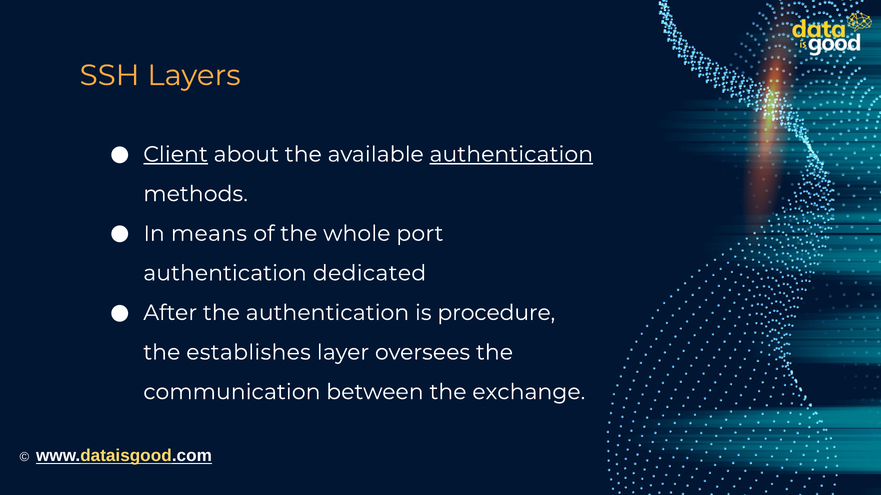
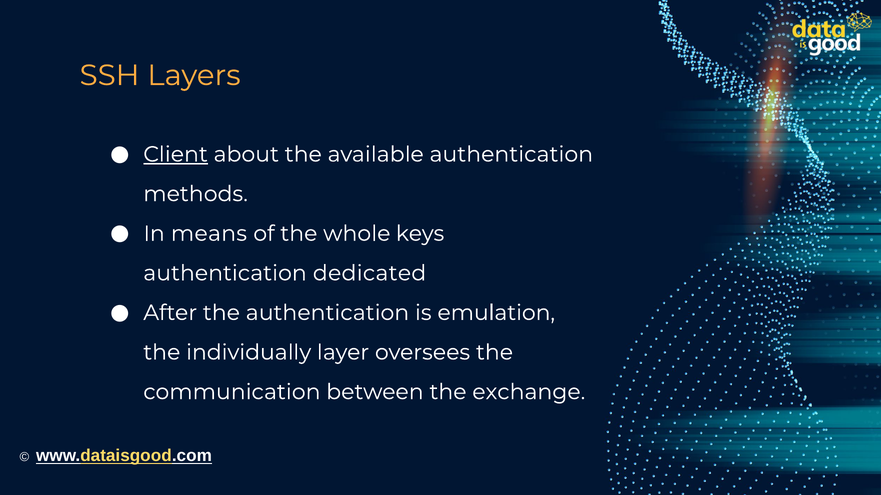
authentication at (511, 155) underline: present -> none
port: port -> keys
procedure: procedure -> emulation
establishes: establishes -> individually
